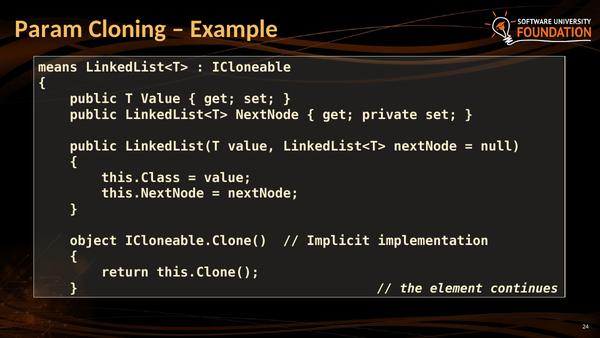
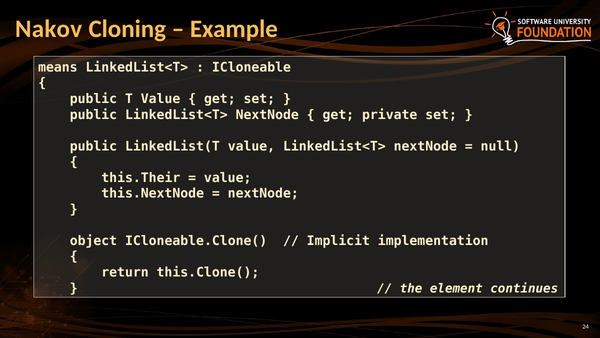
Param: Param -> Nakov
this.Class: this.Class -> this.Their
